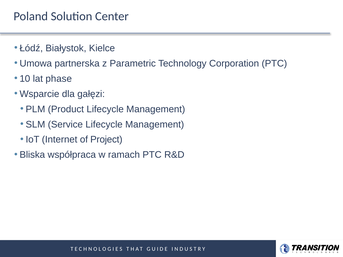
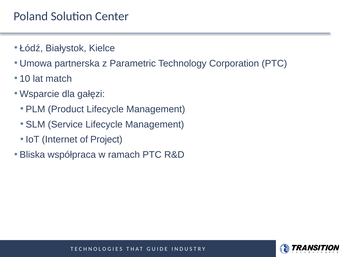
phase: phase -> match
